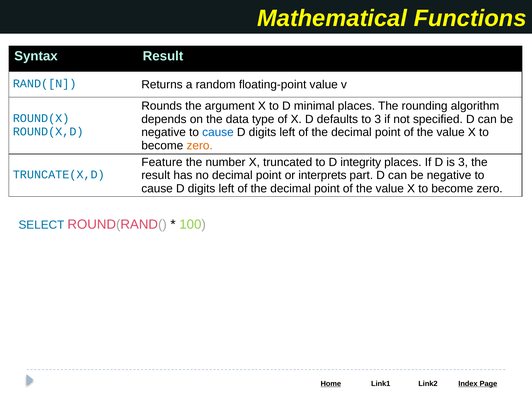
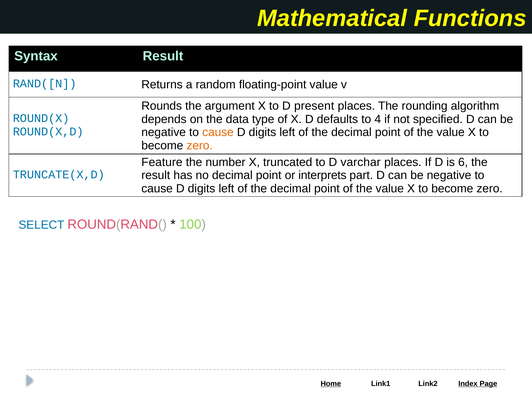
minimal: minimal -> present
to 3: 3 -> 4
cause at (218, 132) colour: blue -> orange
integrity: integrity -> varchar
is 3: 3 -> 6
